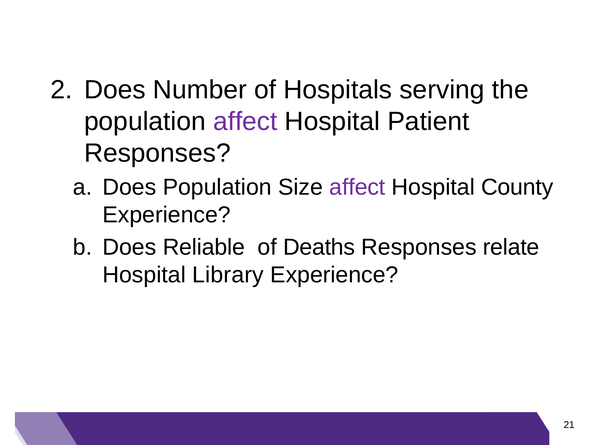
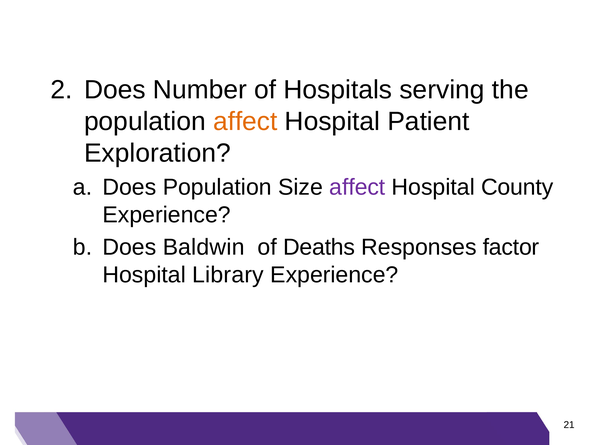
affect at (245, 122) colour: purple -> orange
Responses at (157, 153): Responses -> Exploration
Reliable: Reliable -> Baldwin
relate: relate -> factor
